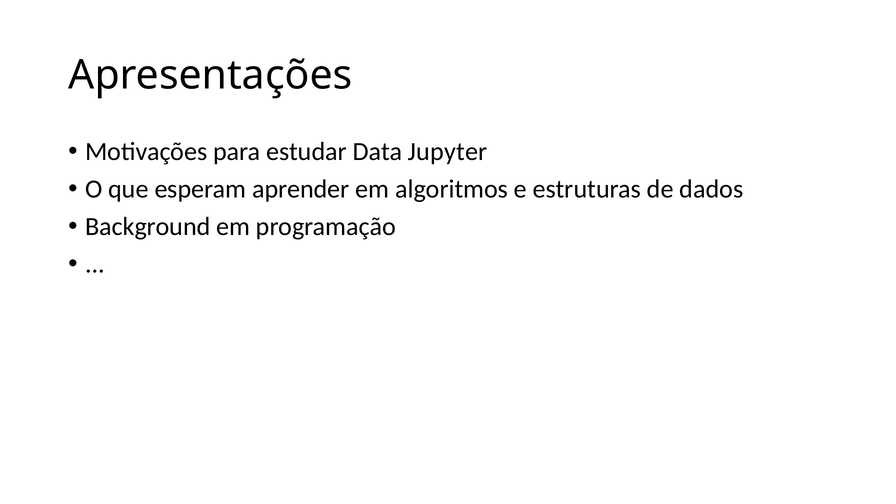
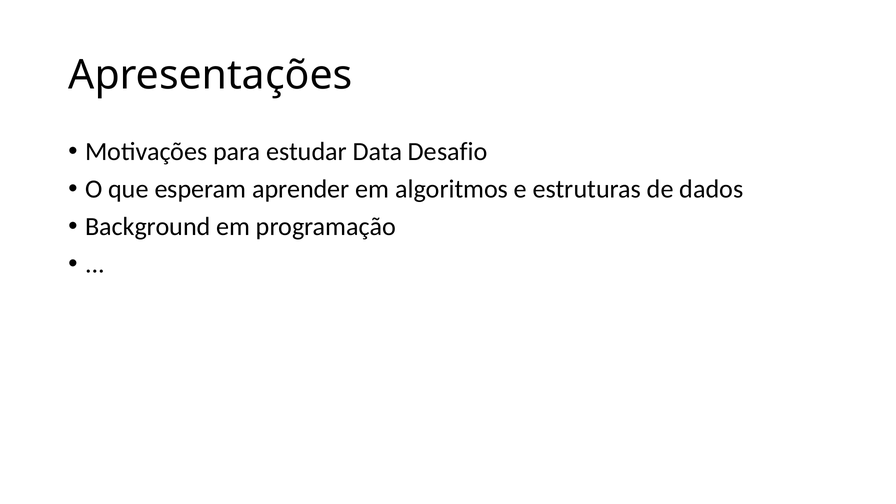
Jupyter: Jupyter -> Desafio
